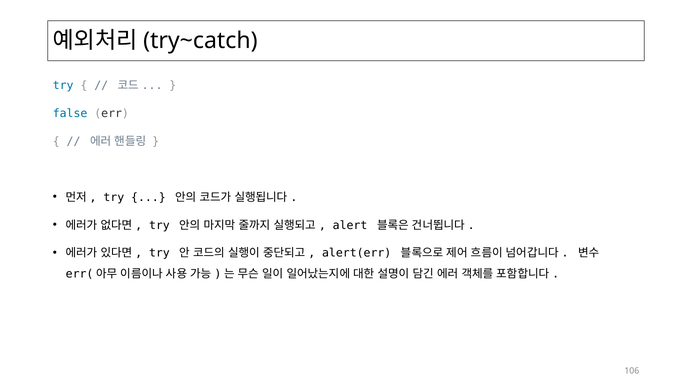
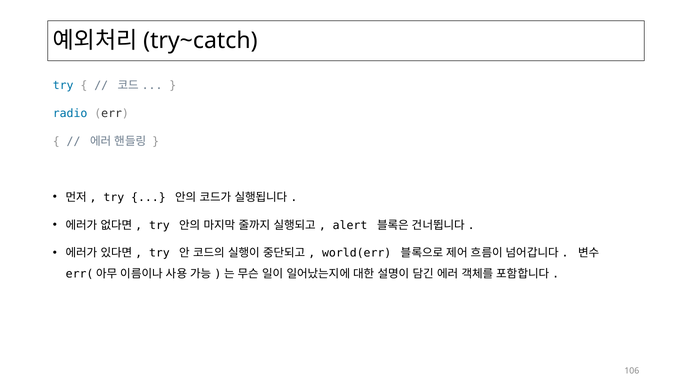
false: false -> radio
alert(err: alert(err -> world(err
